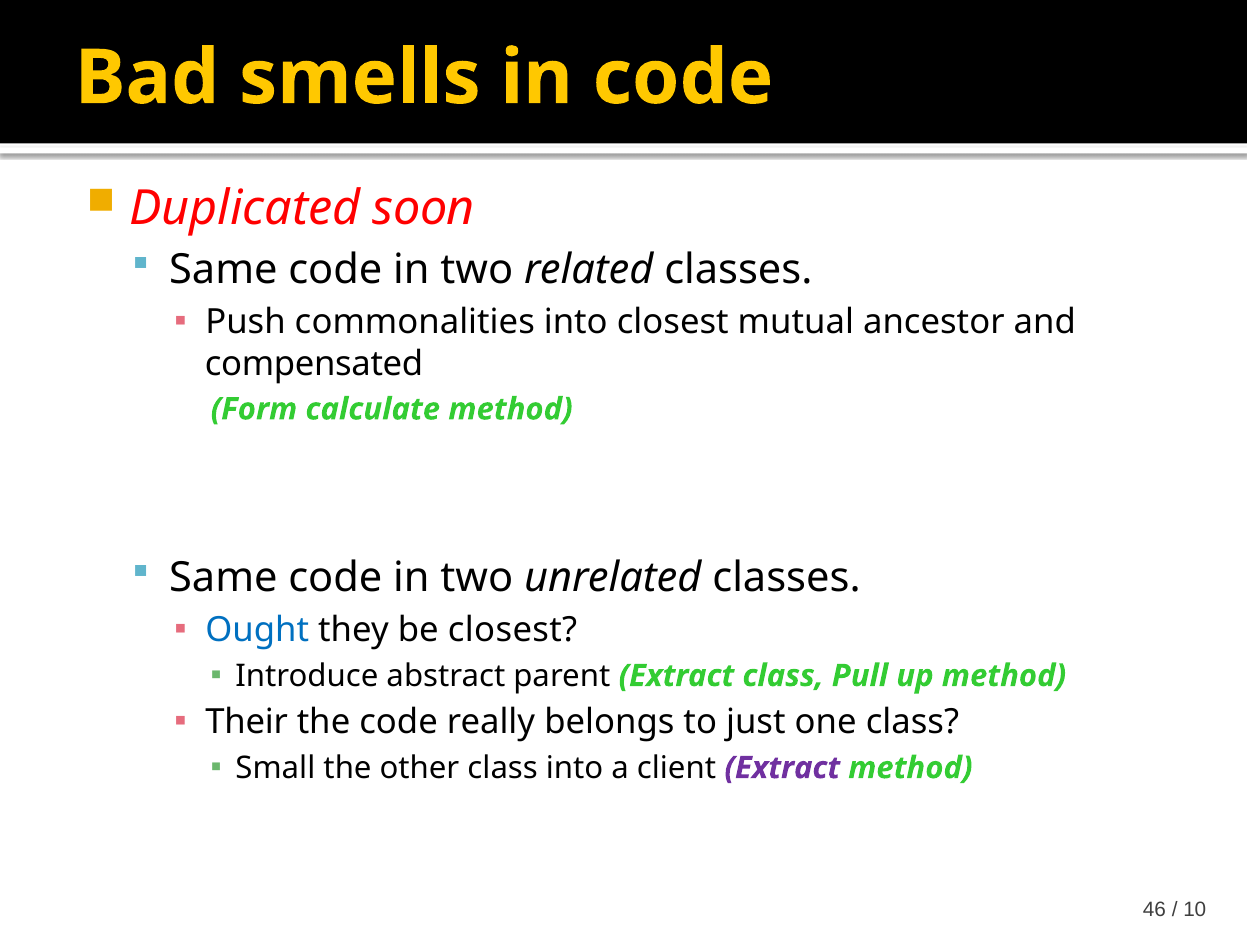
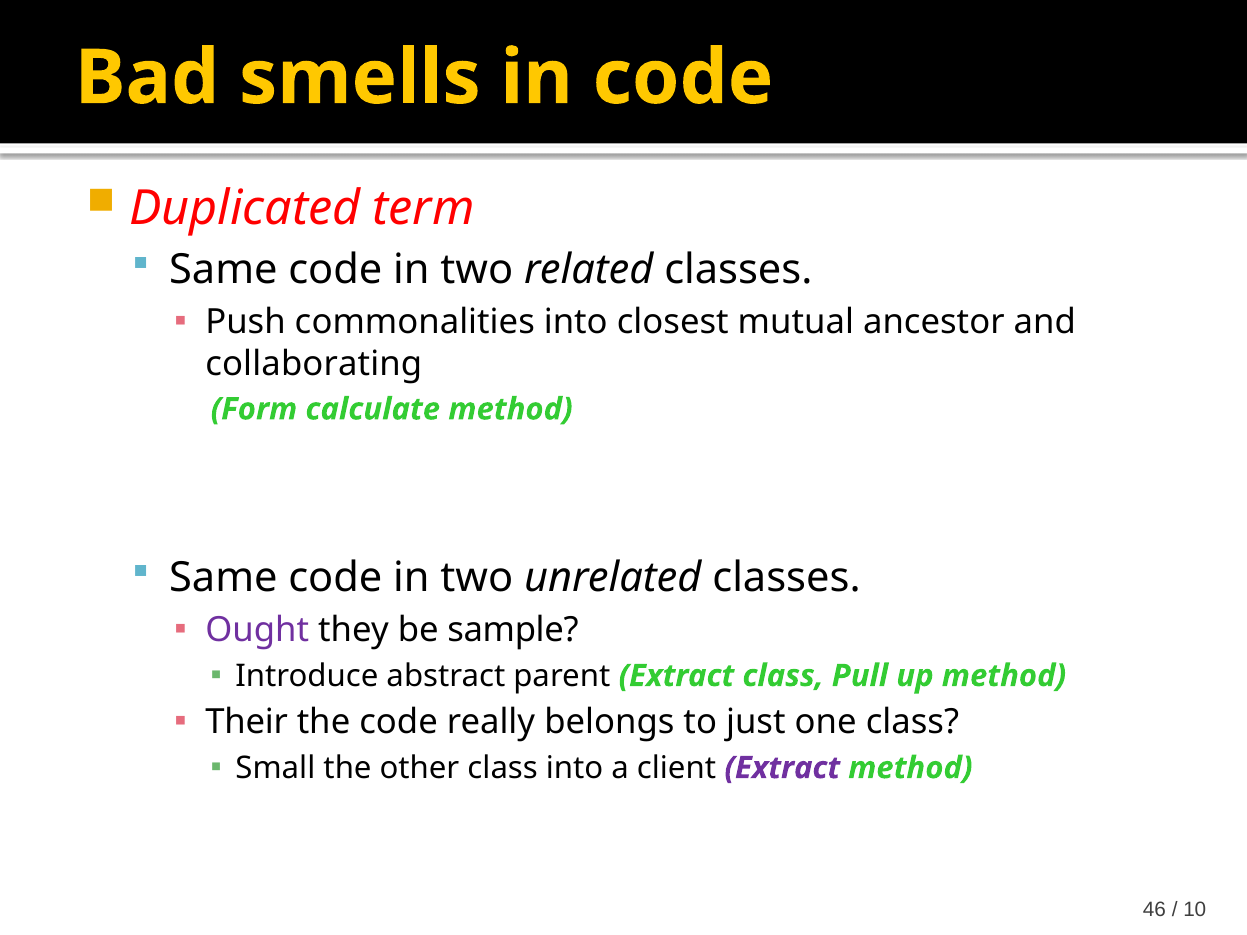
soon: soon -> term
compensated: compensated -> collaborating
Ought colour: blue -> purple
be closest: closest -> sample
